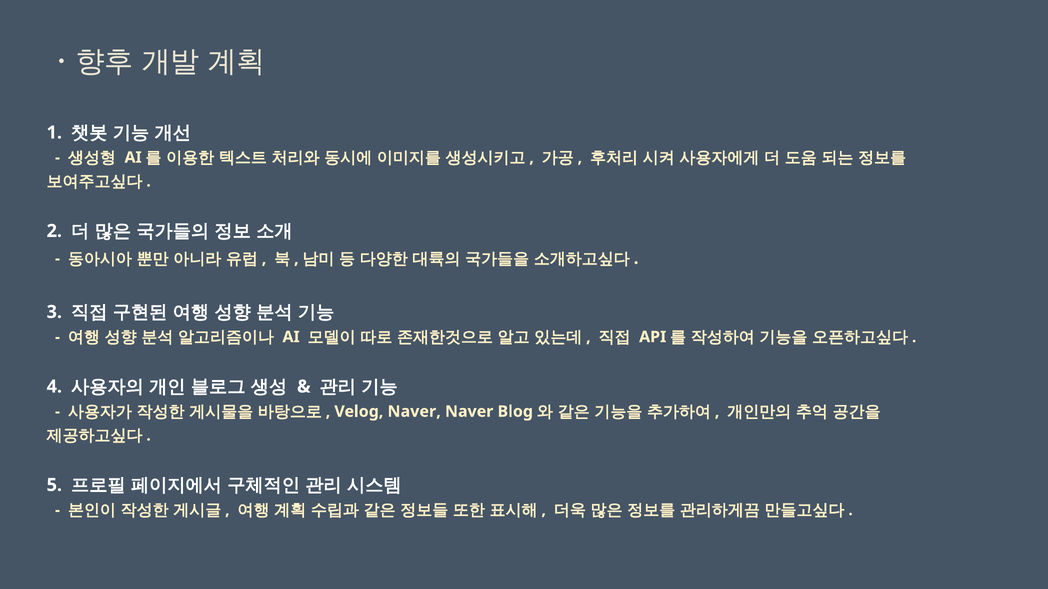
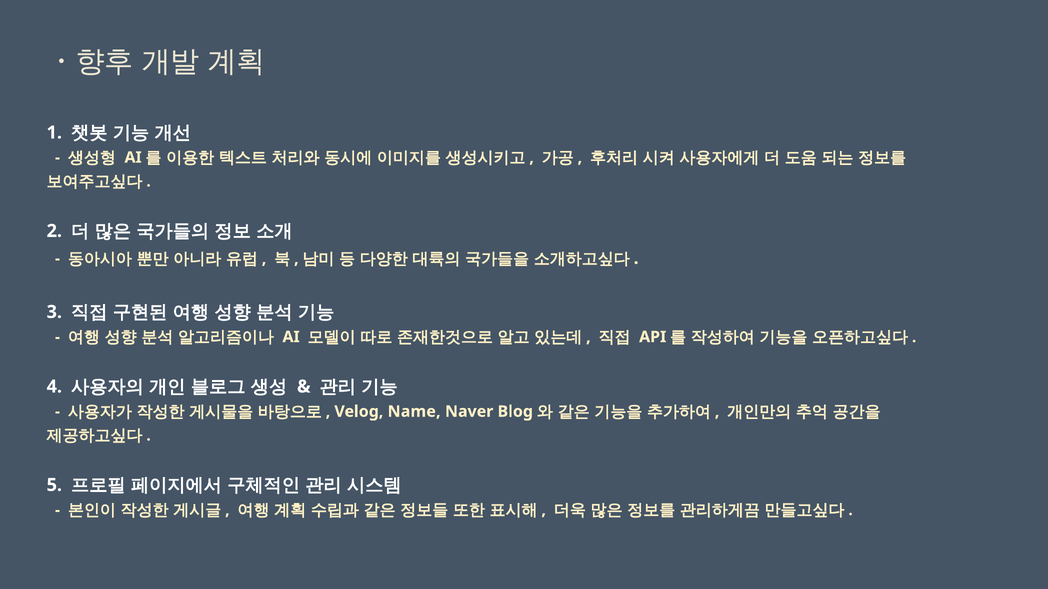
Velog Naver: Naver -> Name
